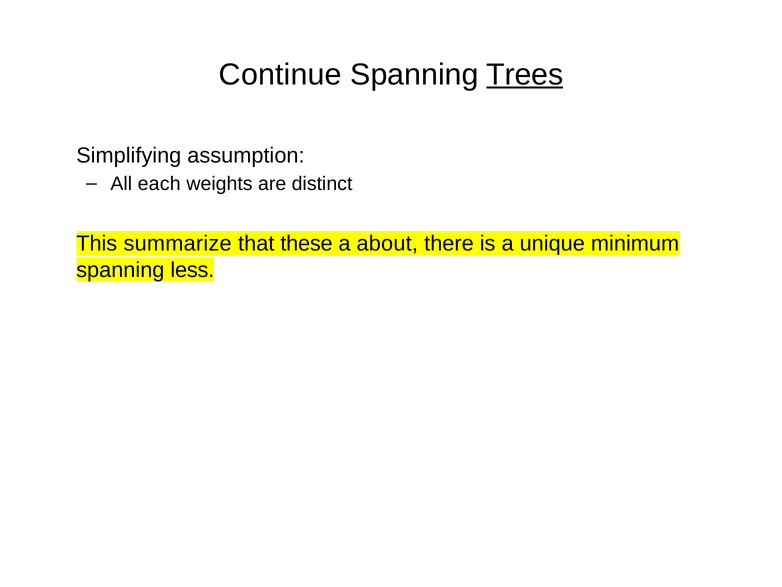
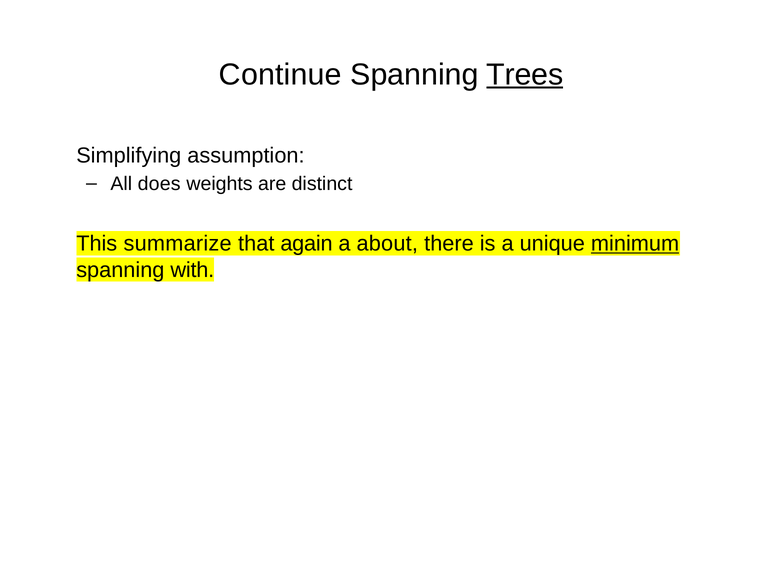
each: each -> does
these: these -> again
minimum underline: none -> present
less: less -> with
